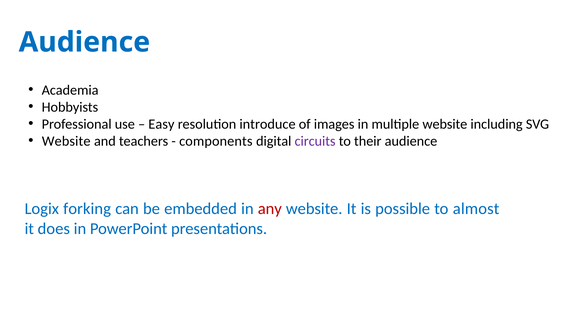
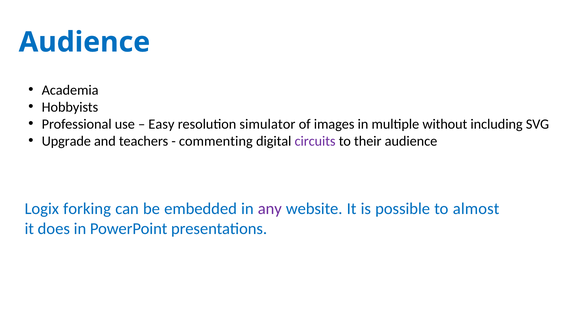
introduce: introduce -> simulator
multiple website: website -> without
Website at (66, 141): Website -> Upgrade
components: components -> commenting
any colour: red -> purple
